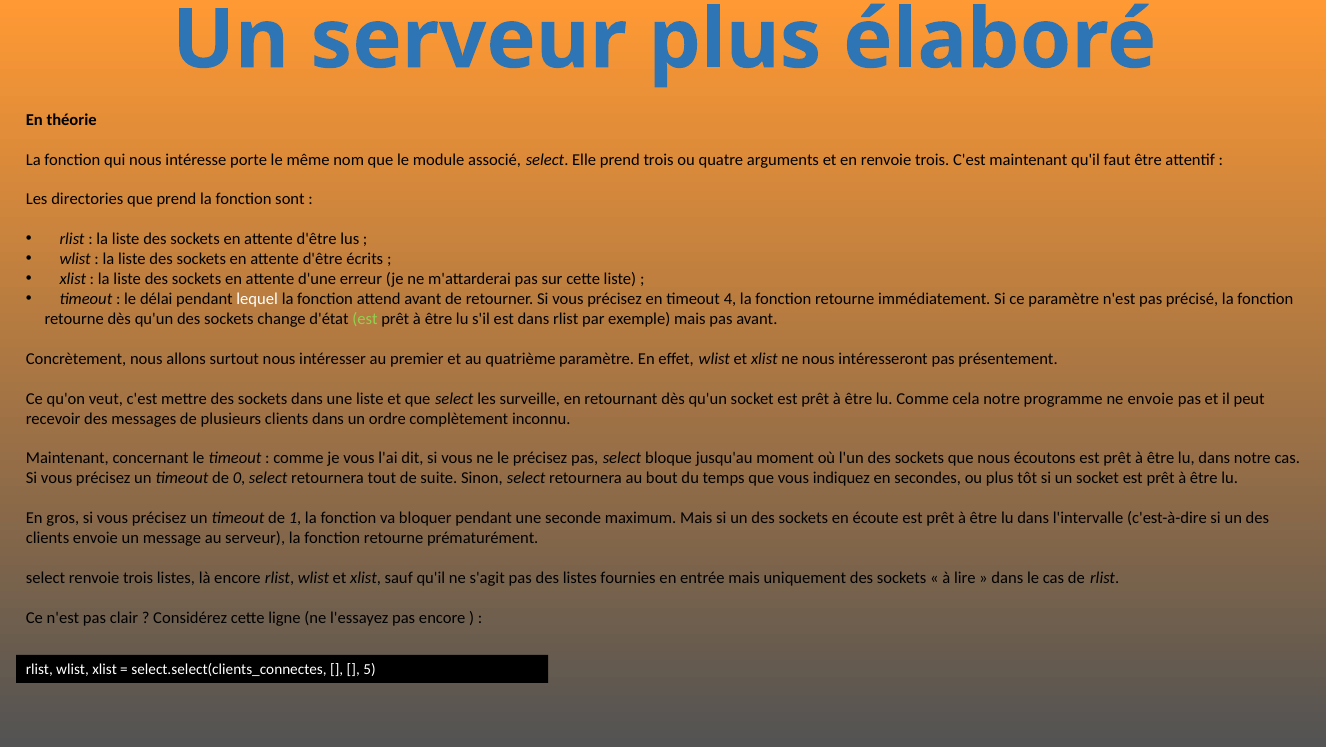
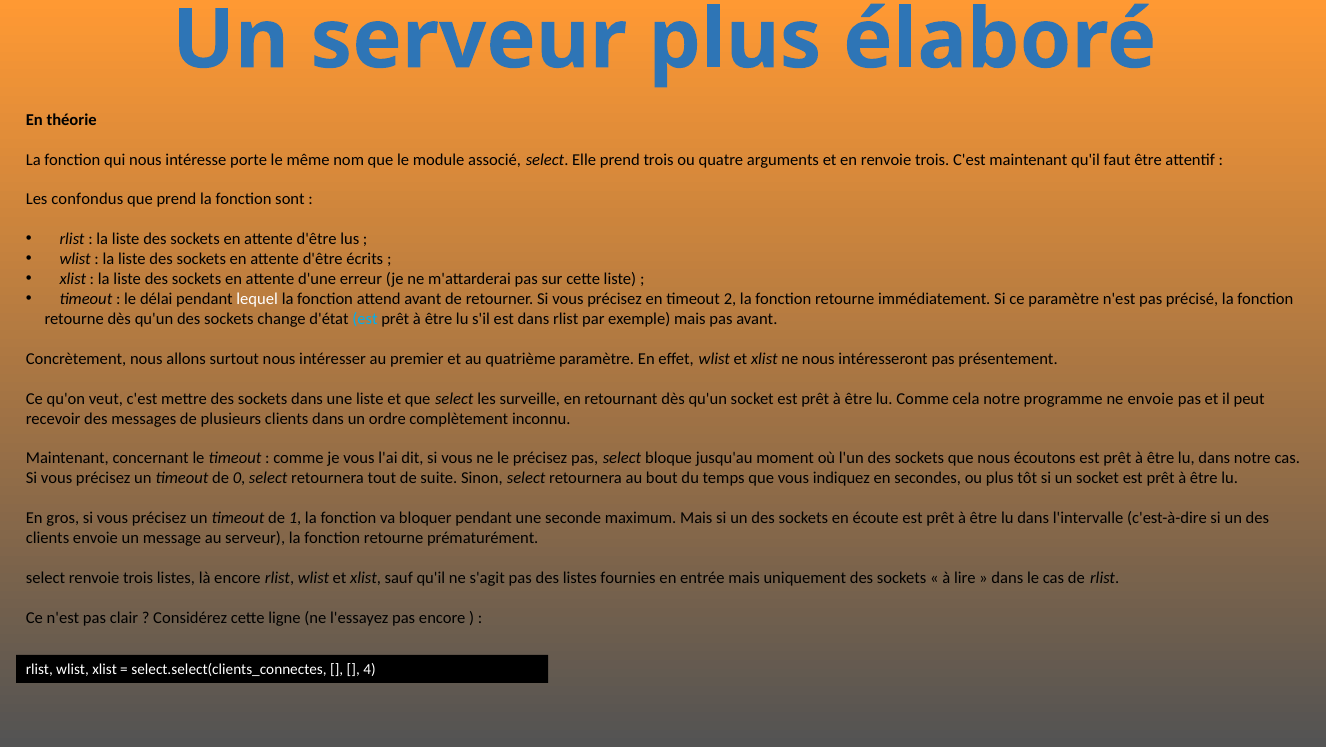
directories: directories -> confondus
4: 4 -> 2
est at (365, 319) colour: light green -> light blue
5: 5 -> 4
